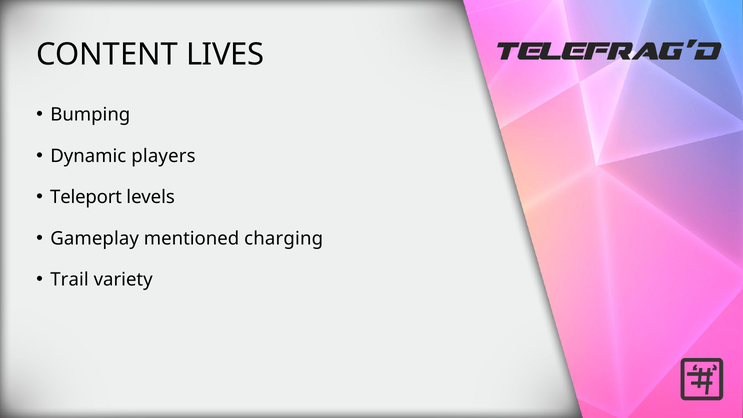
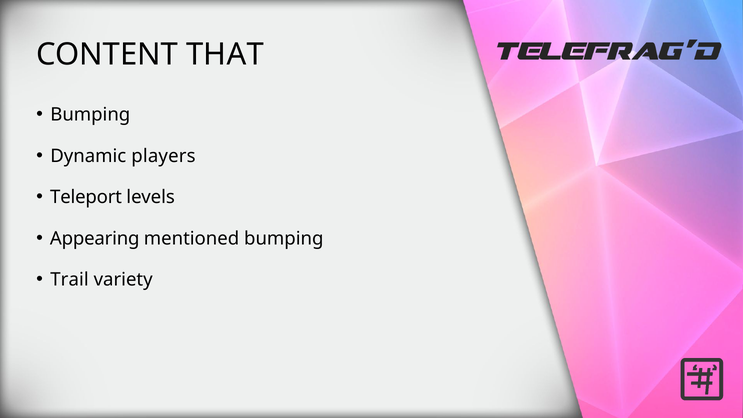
LIVES: LIVES -> THAT
Gameplay: Gameplay -> Appearing
mentioned charging: charging -> bumping
